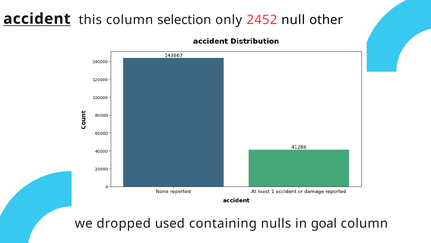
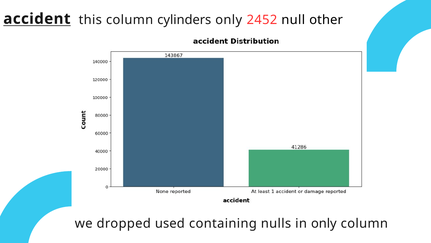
selection: selection -> cylinders
in goal: goal -> only
